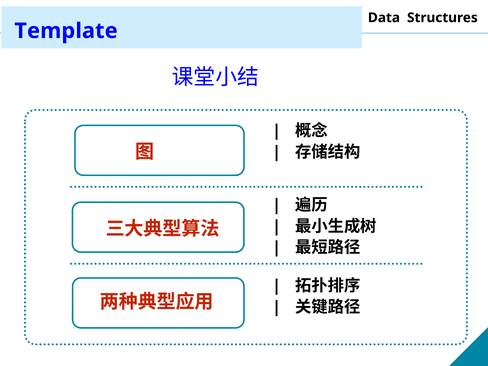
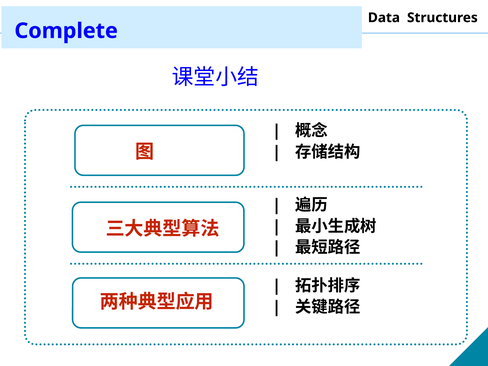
Template: Template -> Complete
